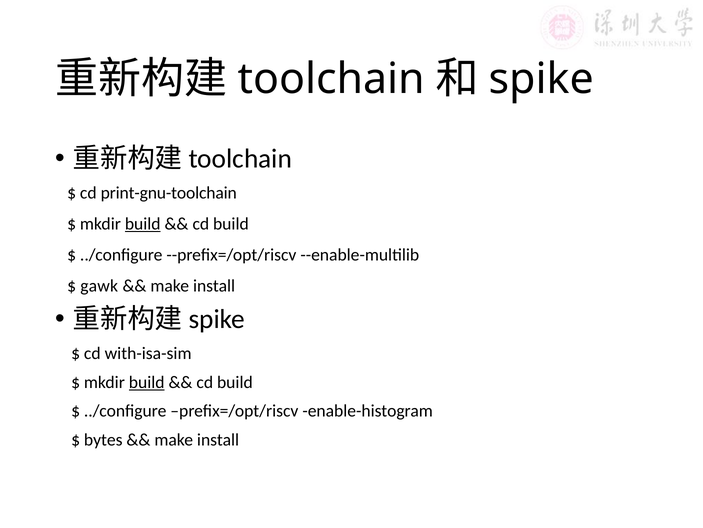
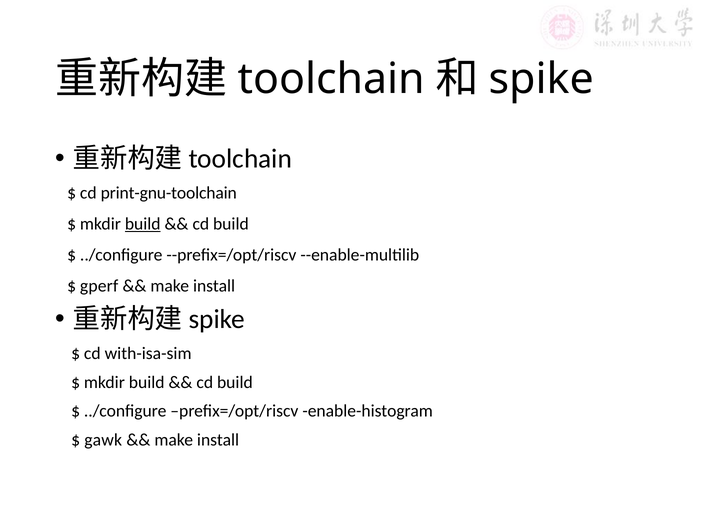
gawk: gawk -> gperf
build at (147, 382) underline: present -> none
bytes: bytes -> gawk
